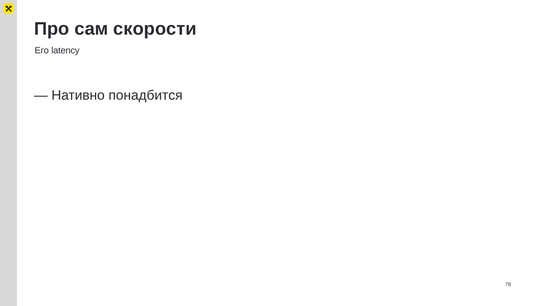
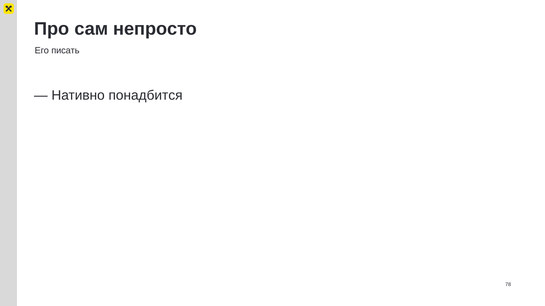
скорости: скорости -> непросто
latency: latency -> писать
